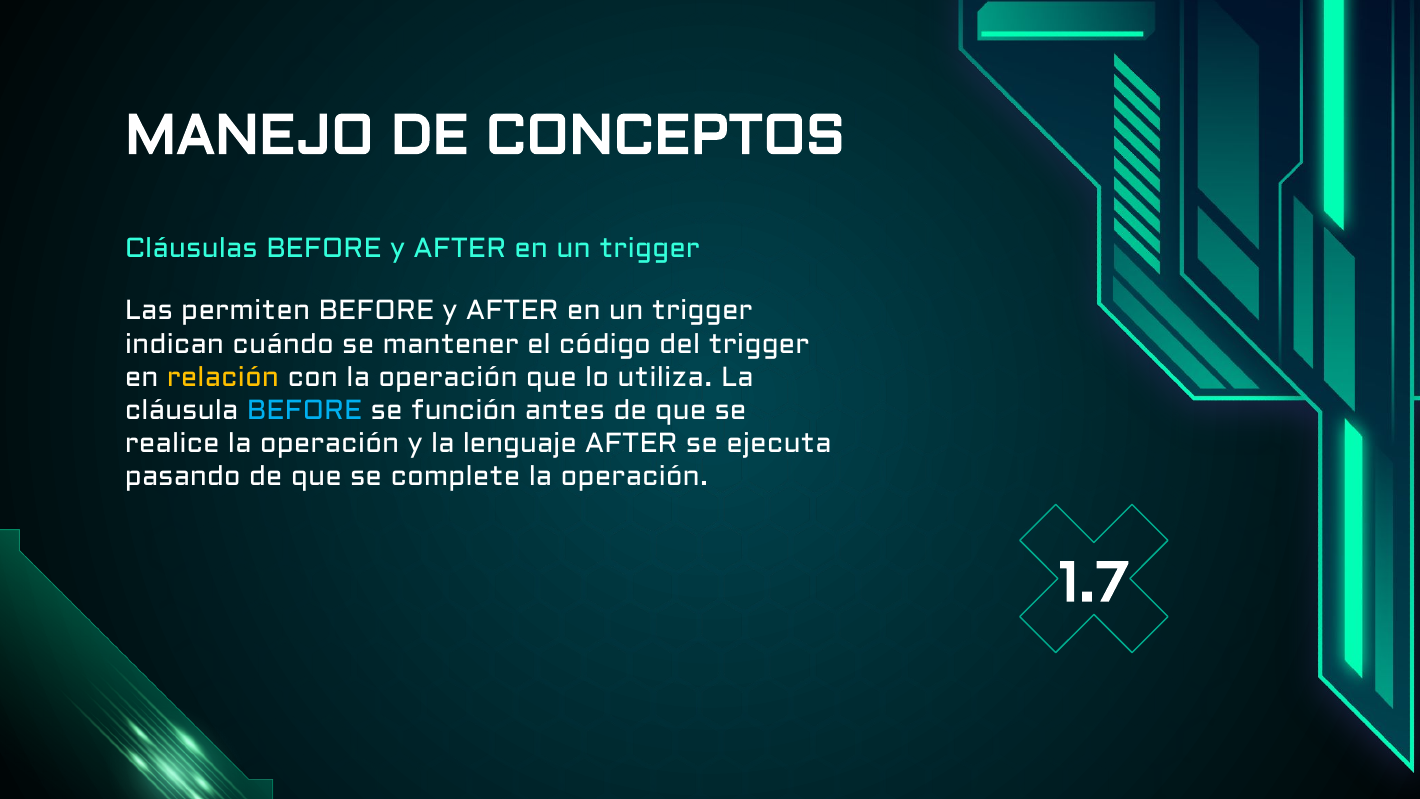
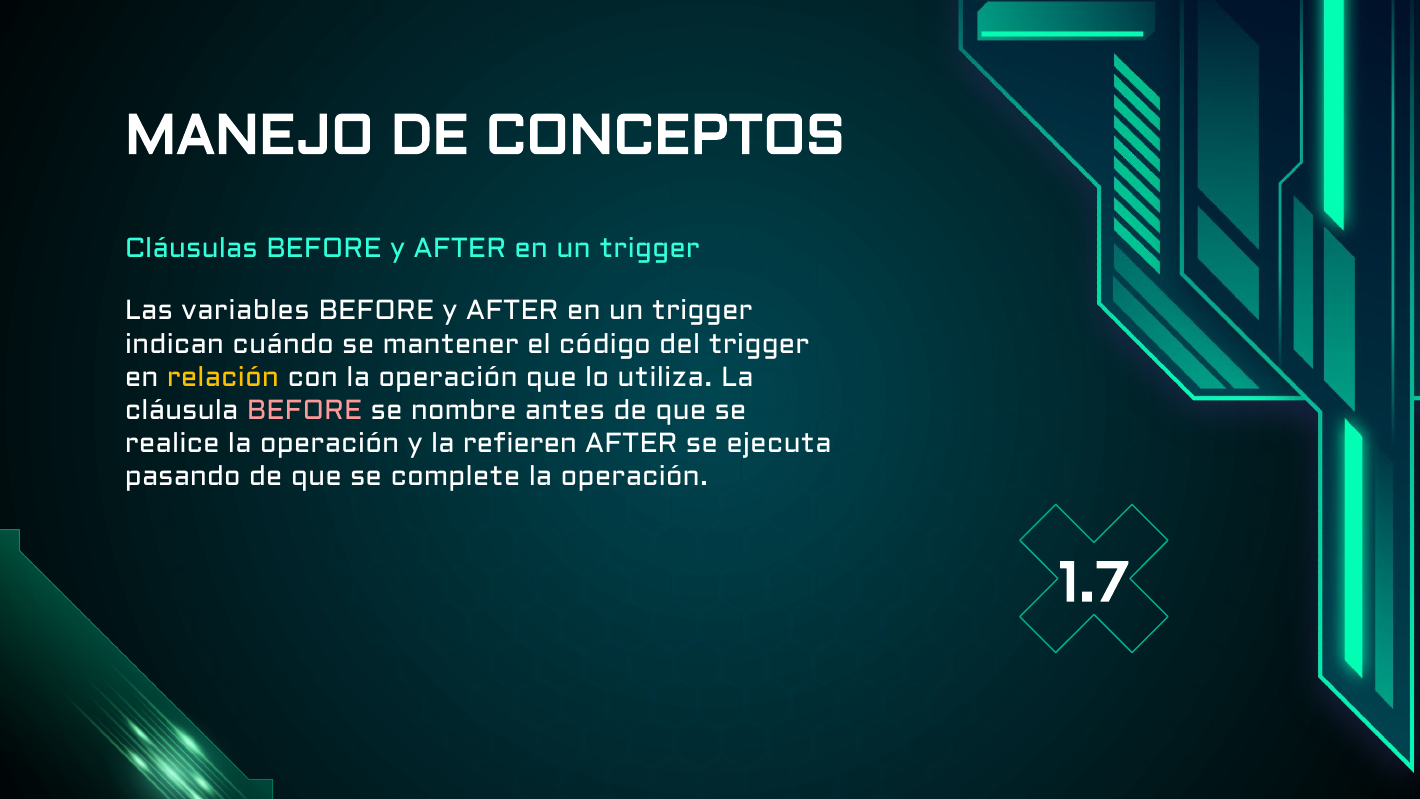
permiten: permiten -> variables
BEFORE at (305, 410) colour: light blue -> pink
función: función -> nombre
lenguaje: lenguaje -> refieren
